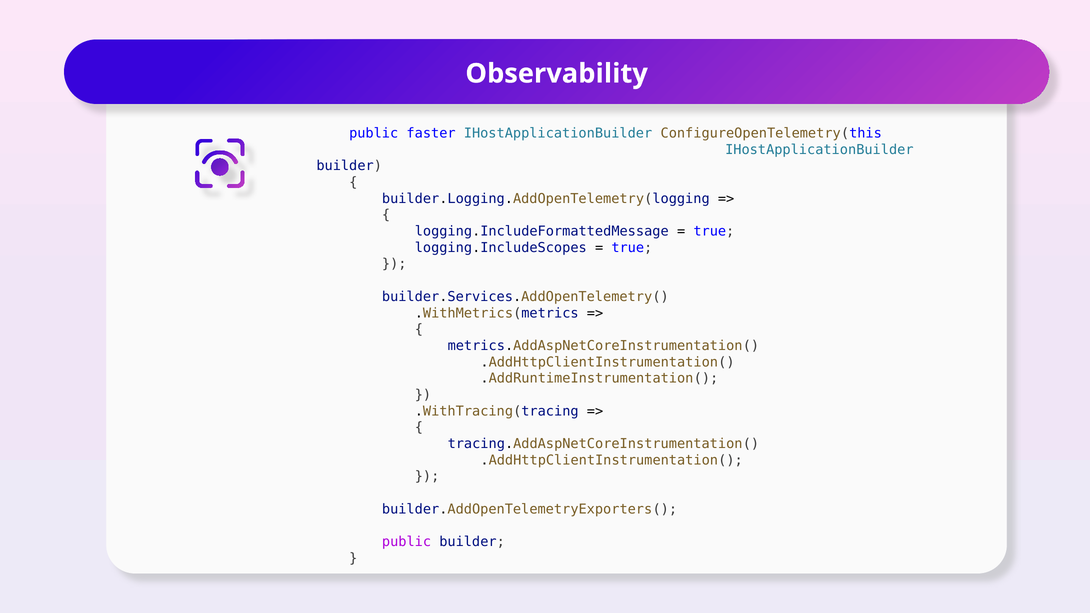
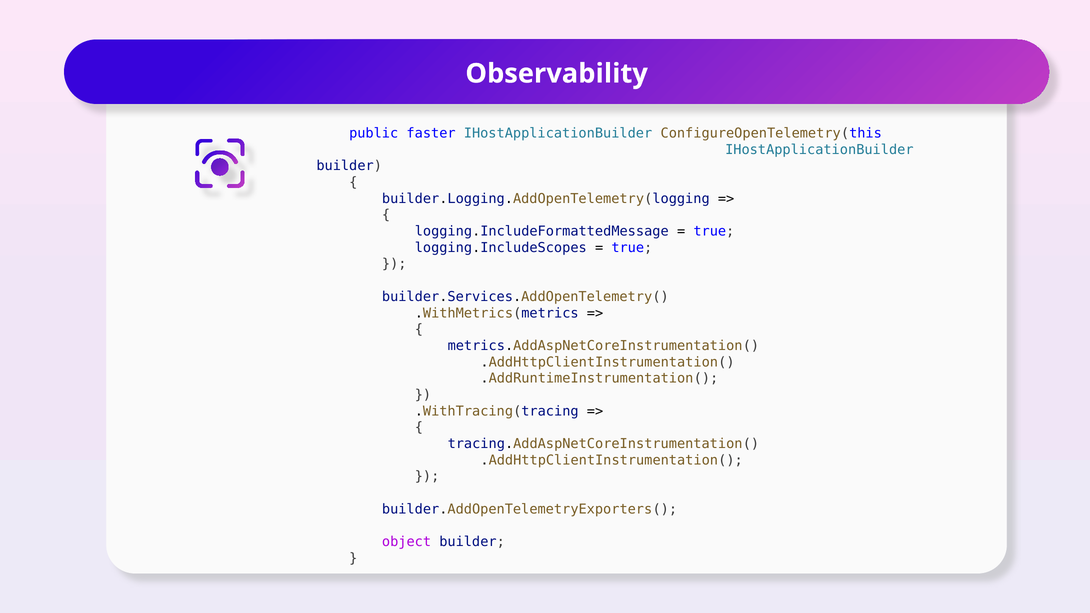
public at (407, 542): public -> object
